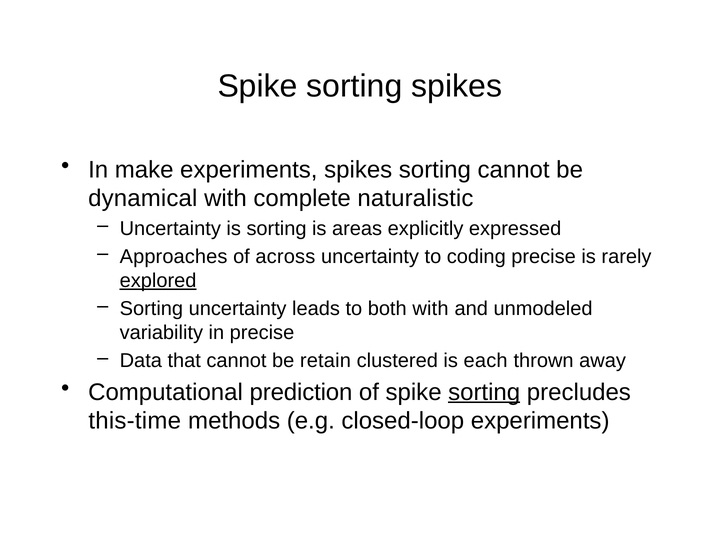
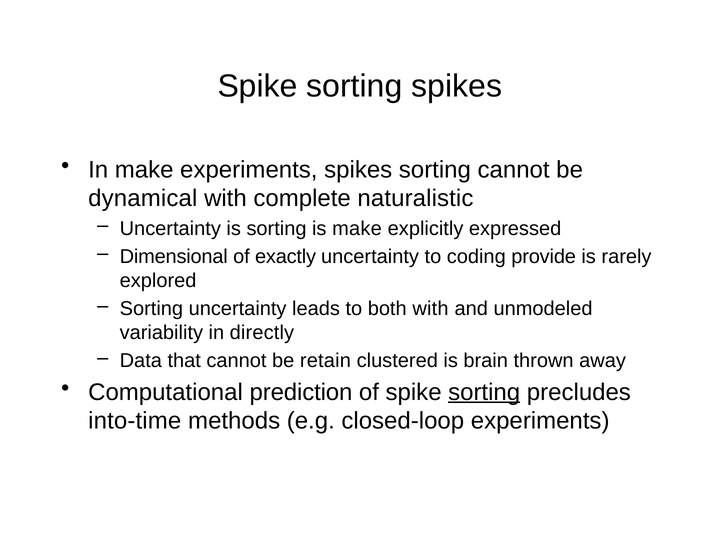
is areas: areas -> make
Approaches: Approaches -> Dimensional
across: across -> exactly
coding precise: precise -> provide
explored underline: present -> none
in precise: precise -> directly
each: each -> brain
this-time: this-time -> into-time
